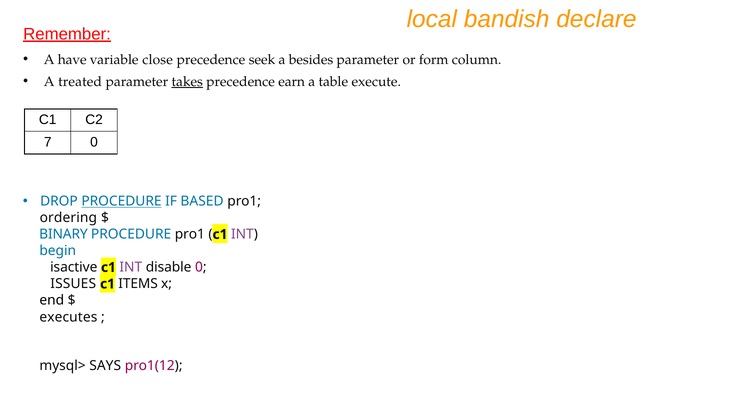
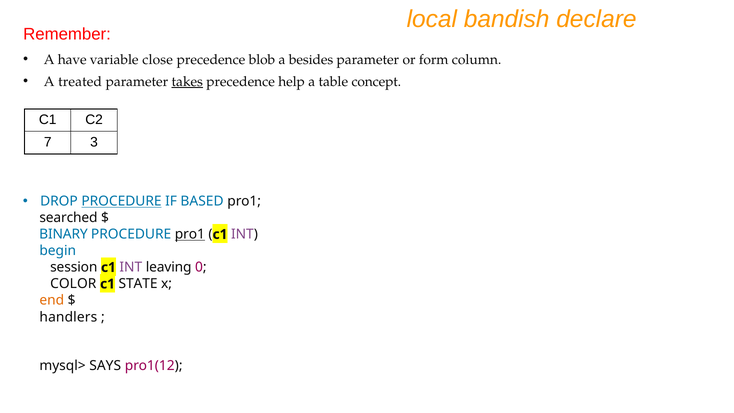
Remember underline: present -> none
seek: seek -> blob
earn: earn -> help
execute: execute -> concept
7 0: 0 -> 3
ordering: ordering -> searched
pro1 at (190, 234) underline: none -> present
isactive: isactive -> session
disable: disable -> leaving
ISSUES: ISSUES -> COLOR
ITEMS: ITEMS -> STATE
end colour: black -> orange
executes: executes -> handlers
